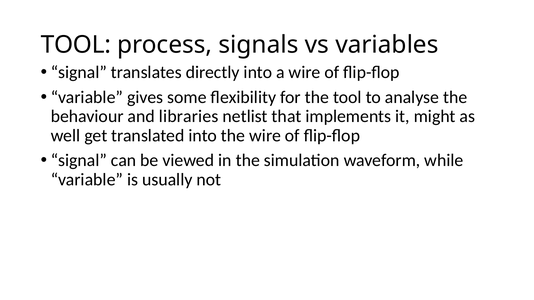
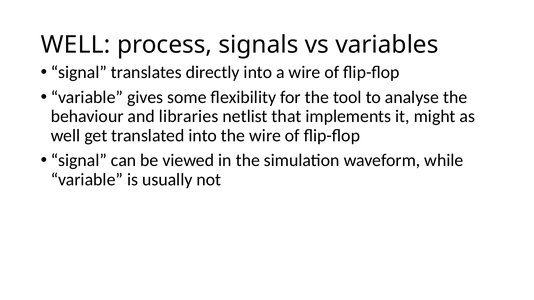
TOOL at (76, 45): TOOL -> WELL
